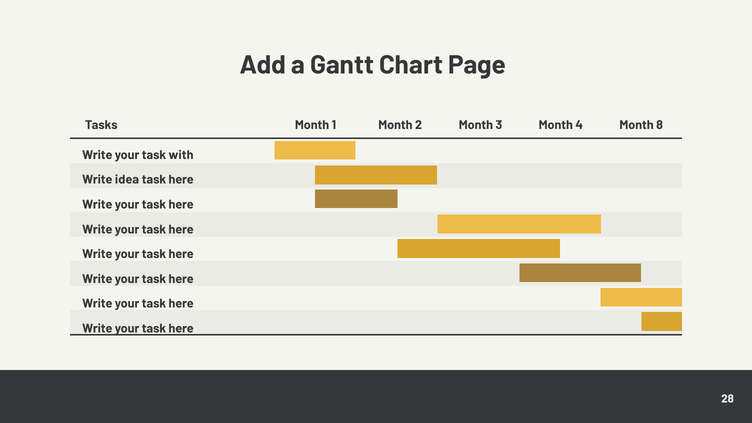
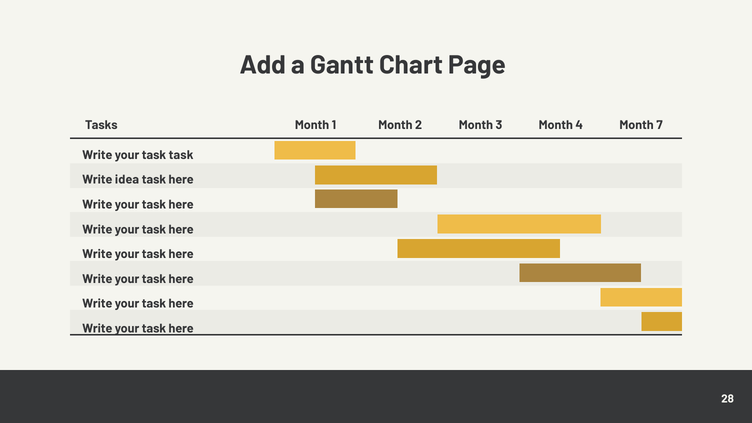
8: 8 -> 7
task with: with -> task
